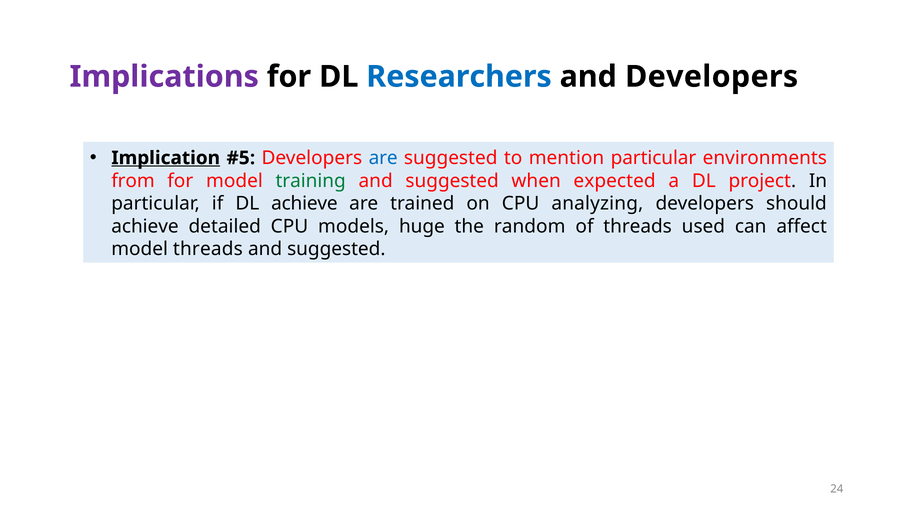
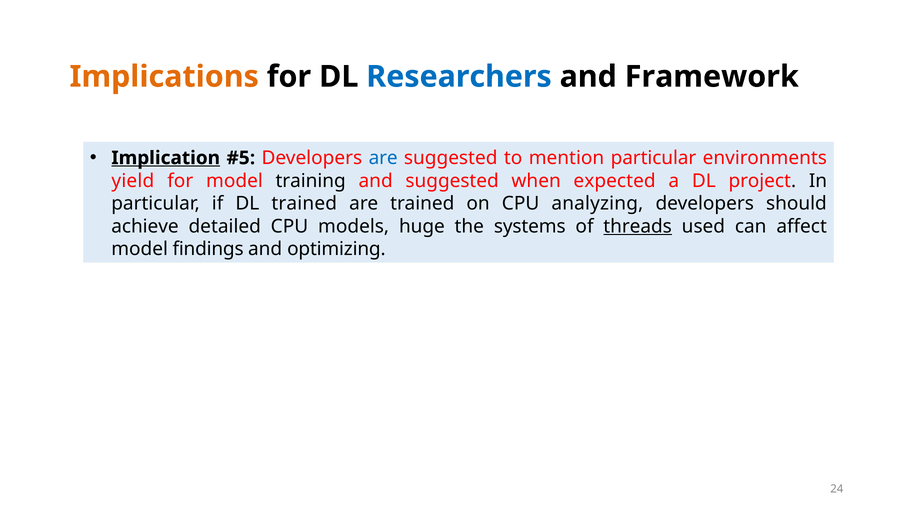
Implications colour: purple -> orange
and Developers: Developers -> Framework
from: from -> yield
training colour: green -> black
DL achieve: achieve -> trained
random: random -> systems
threads at (638, 227) underline: none -> present
model threads: threads -> findings
suggested at (336, 249): suggested -> optimizing
